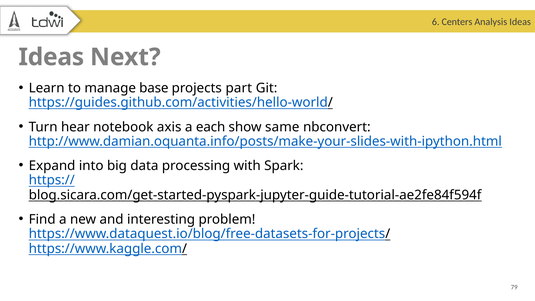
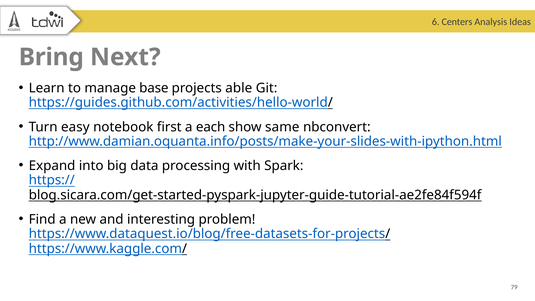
Ideas at (51, 57): Ideas -> Bring
part: part -> able
hear: hear -> easy
axis: axis -> first
